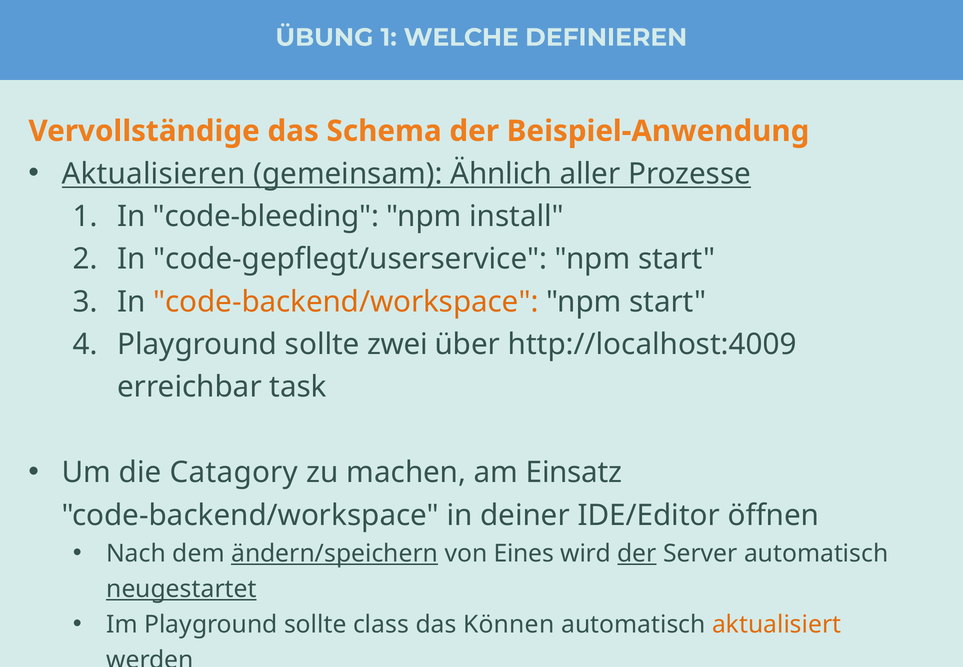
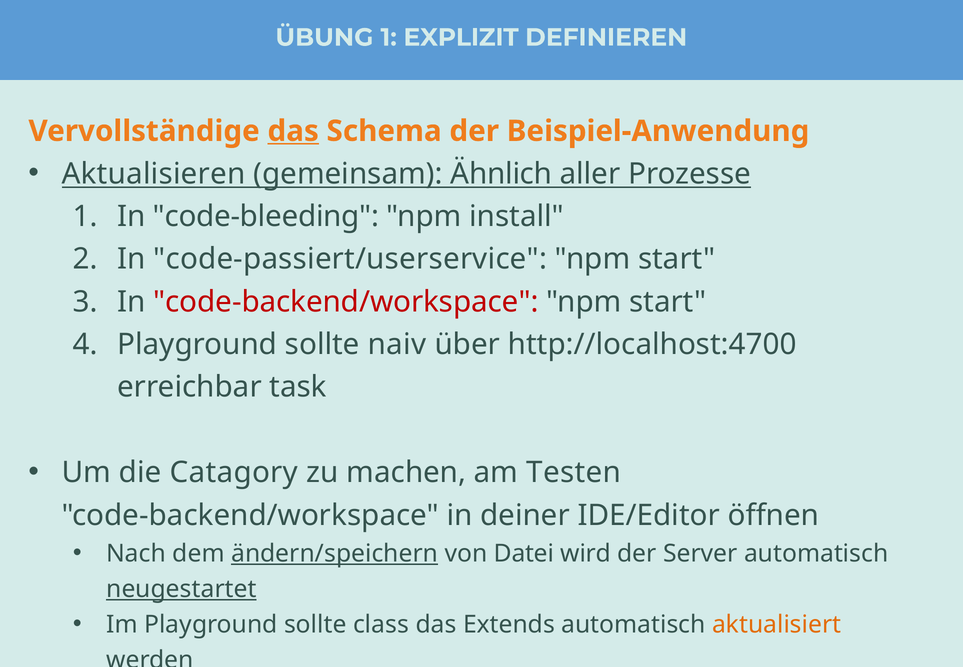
WELCHE: WELCHE -> EXPLIZIT
das at (293, 131) underline: none -> present
code-gepflegt/userservice: code-gepflegt/userservice -> code-passiert/userservice
code-backend/workspace at (346, 302) colour: orange -> red
zwei: zwei -> naiv
http://localhost:4009: http://localhost:4009 -> http://localhost:4700
Einsatz: Einsatz -> Testen
Eines: Eines -> Datei
der at (637, 553) underline: present -> none
Können: Können -> Extends
